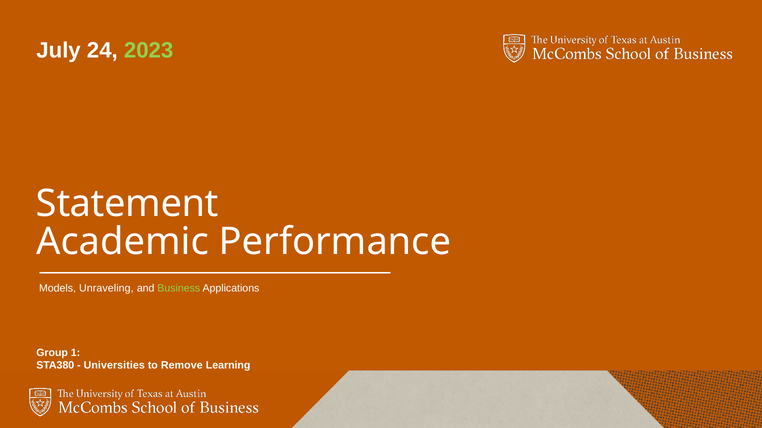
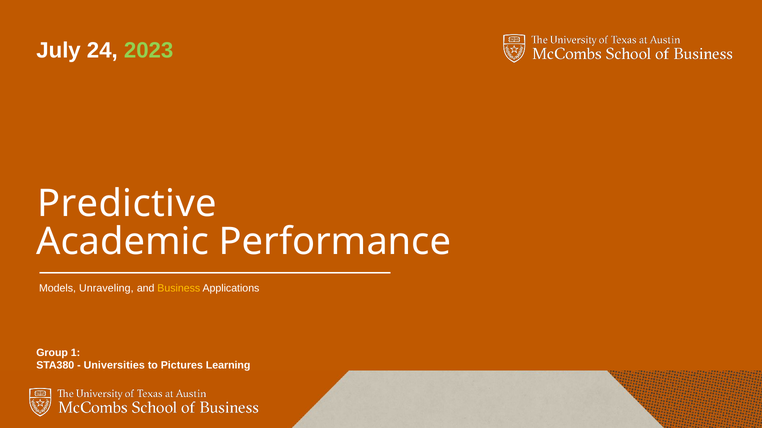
Statement: Statement -> Predictive
Business colour: light green -> yellow
Remove: Remove -> Pictures
